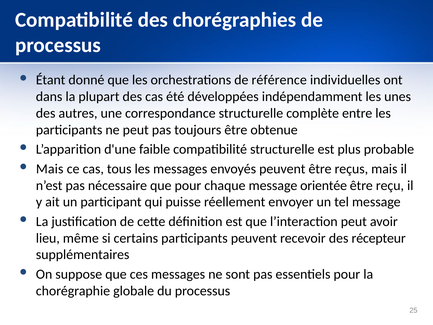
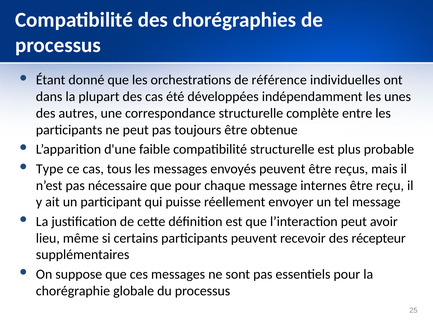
Mais at (50, 169): Mais -> Type
orientée: orientée -> internes
